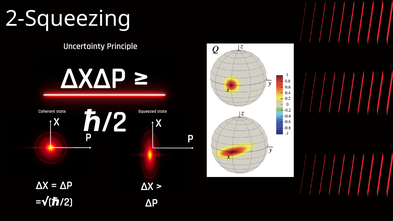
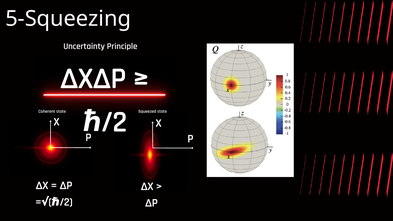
2-Squeezing: 2-Squeezing -> 5-Squeezing
